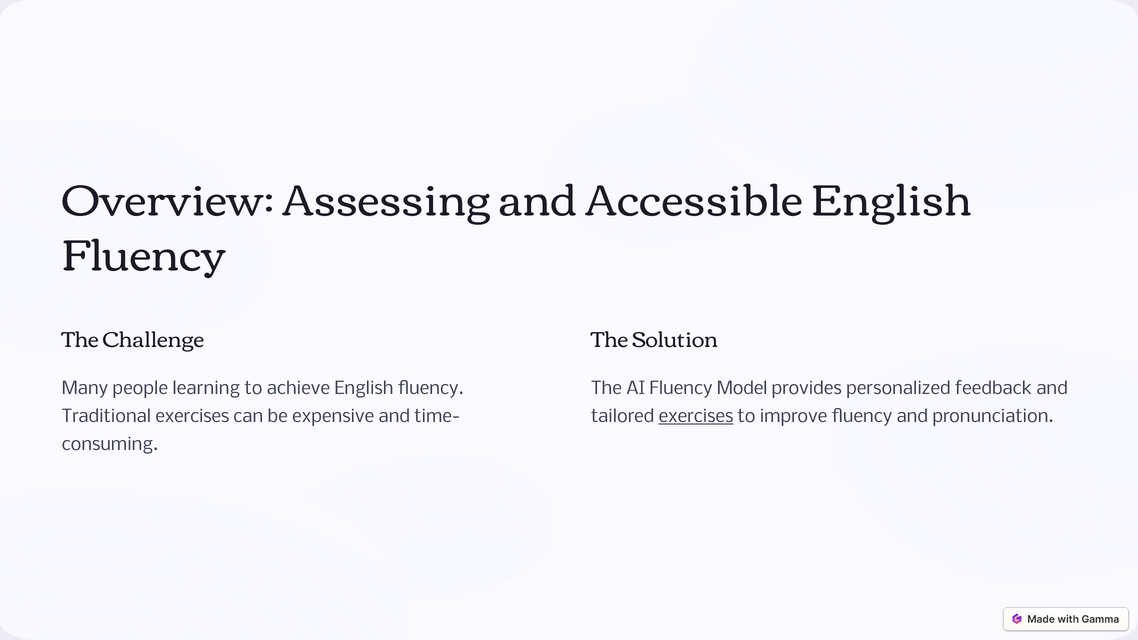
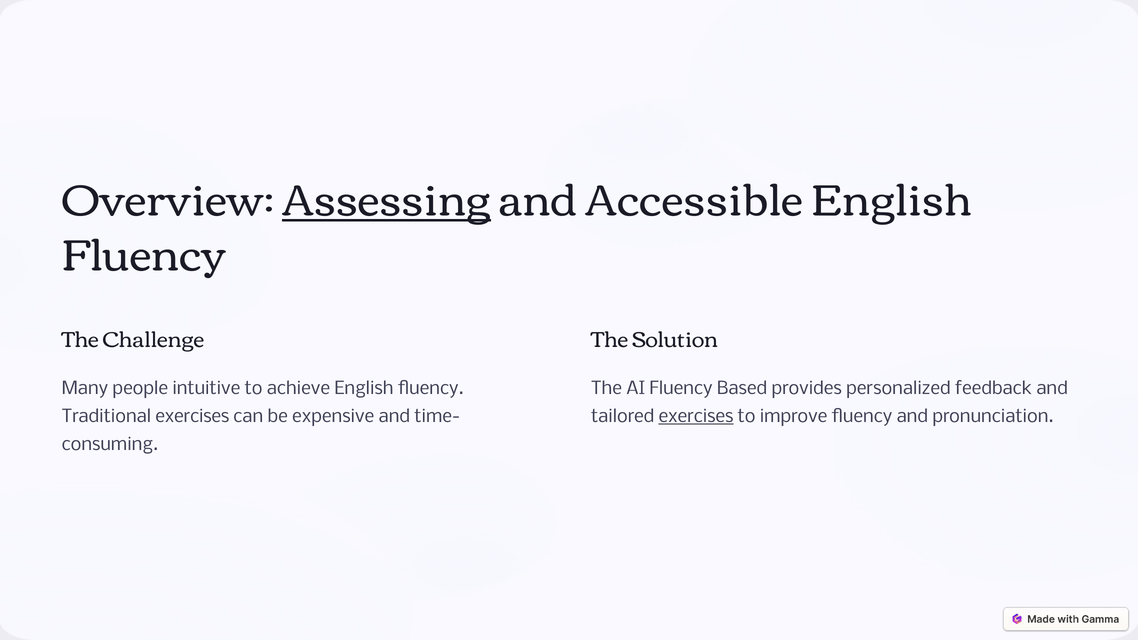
Assessing underline: none -> present
learning: learning -> intuitive
Model: Model -> Based
